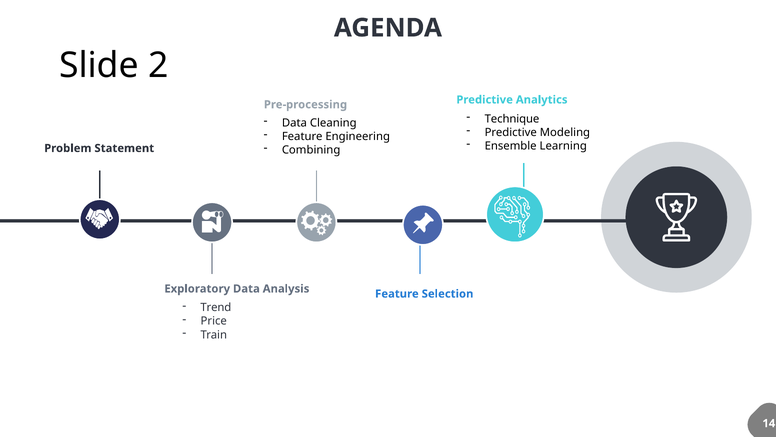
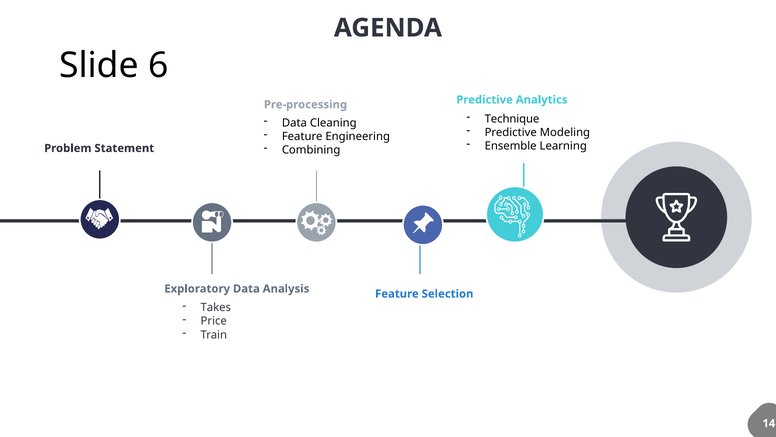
2: 2 -> 6
Trend: Trend -> Takes
